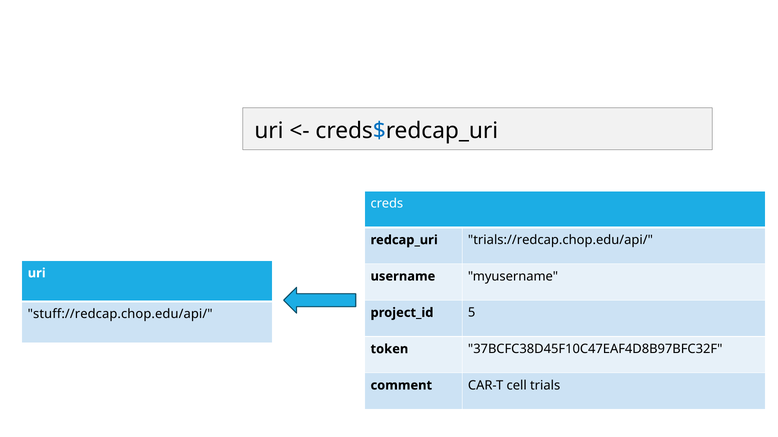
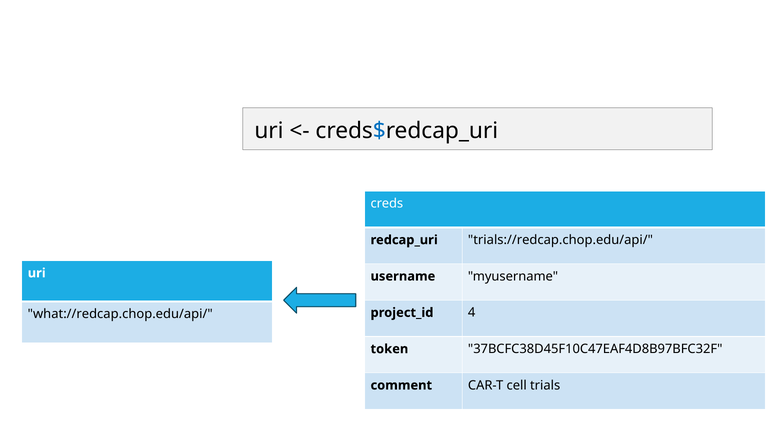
stuff://redcap.chop.edu/api/: stuff://redcap.chop.edu/api/ -> what://redcap.chop.edu/api/
5: 5 -> 4
